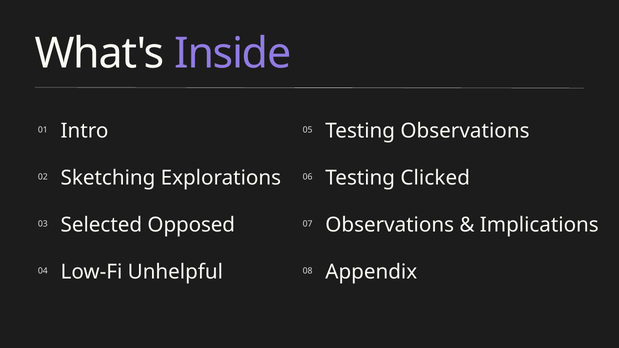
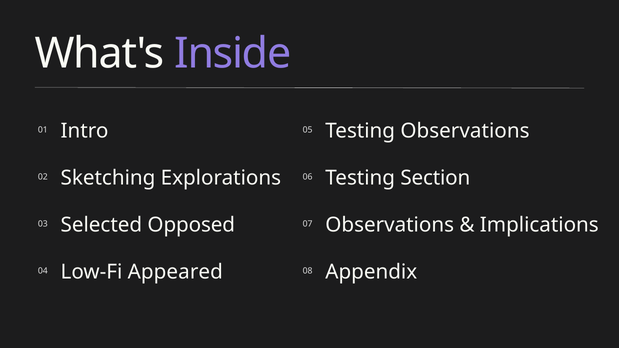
Clicked: Clicked -> Section
Unhelpful: Unhelpful -> Appeared
